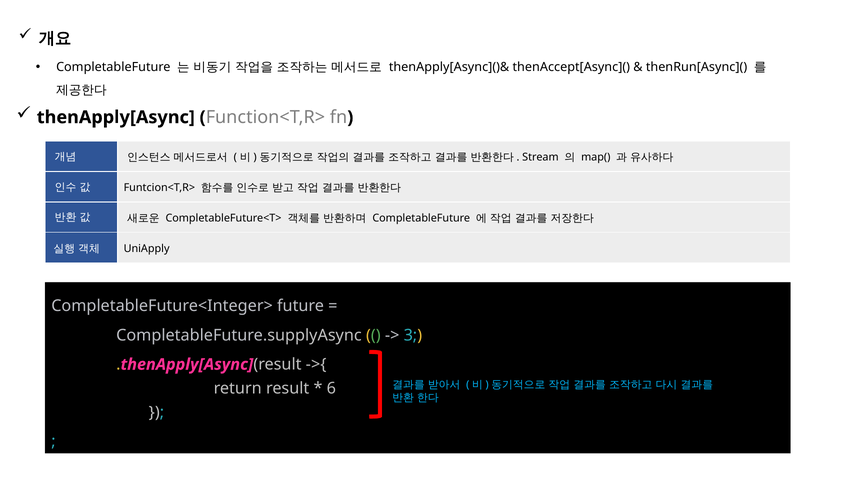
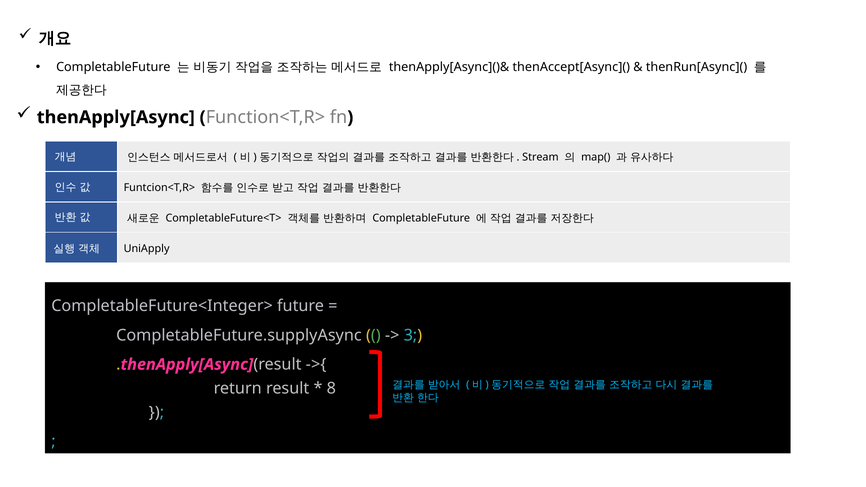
6: 6 -> 8
